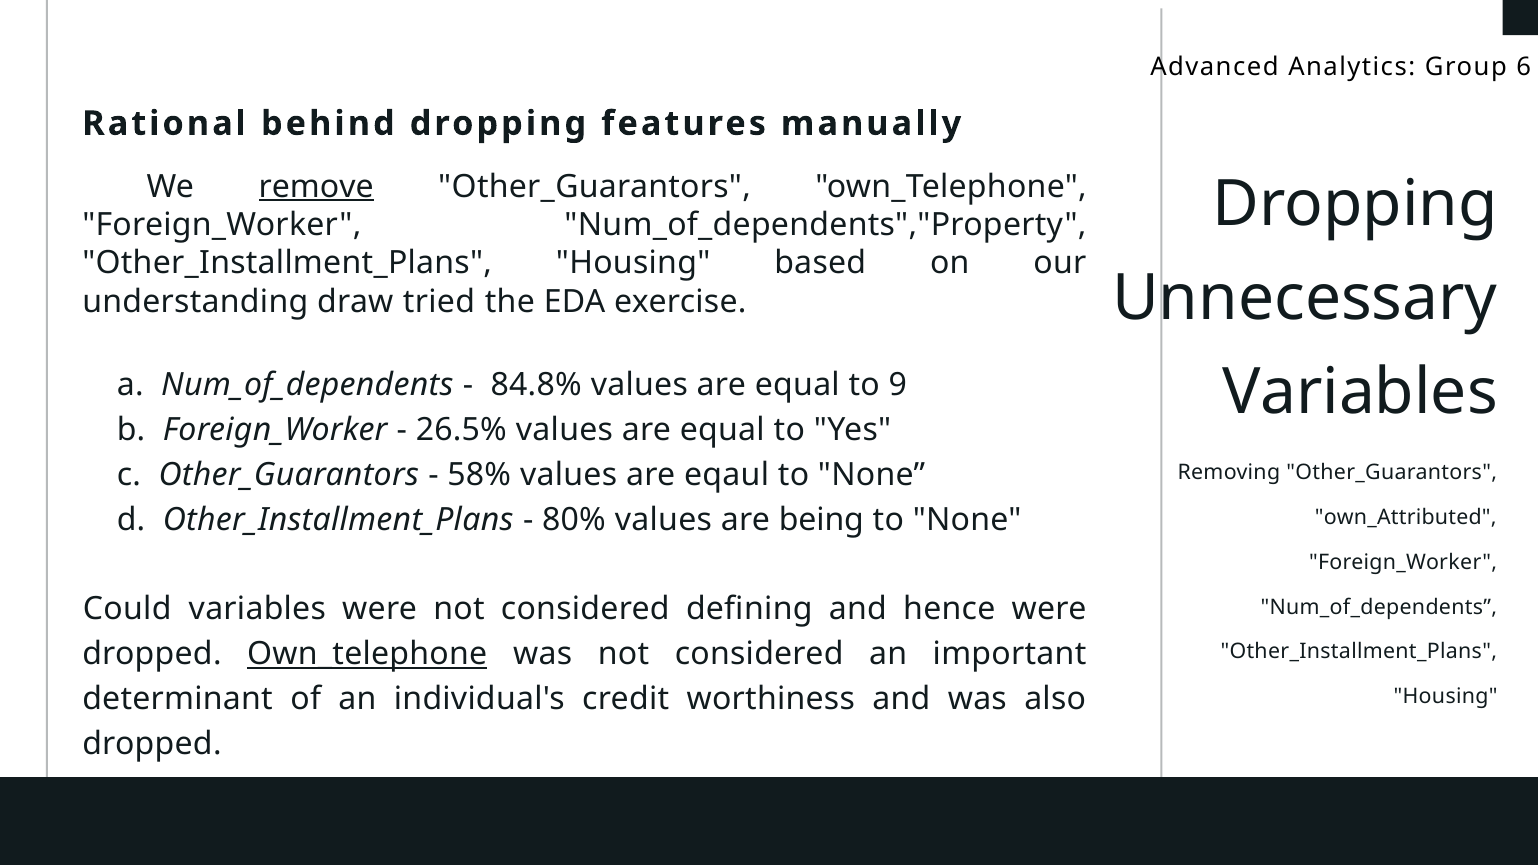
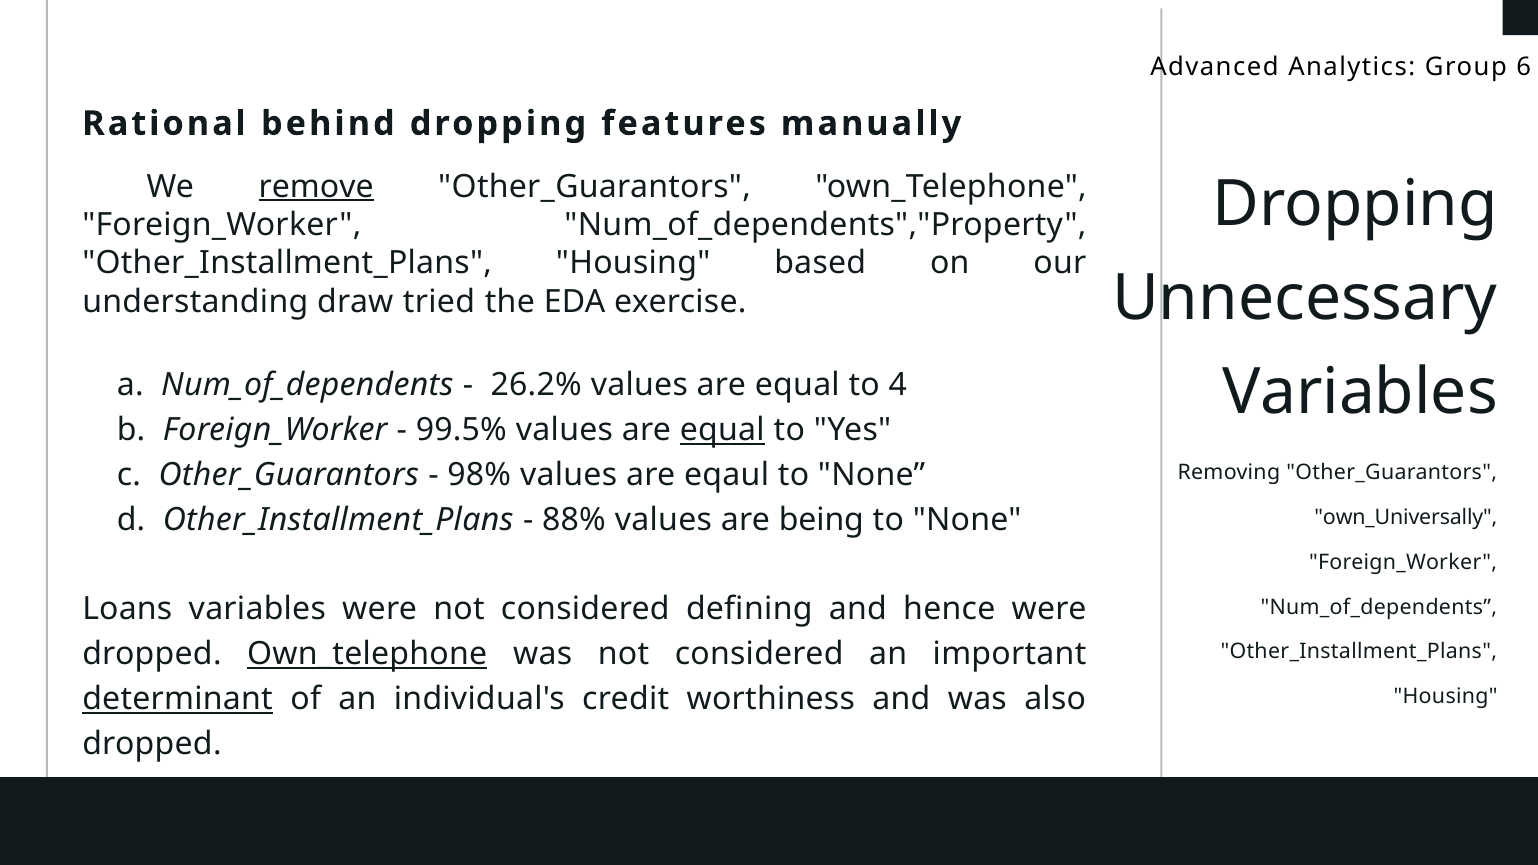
84.8%: 84.8% -> 26.2%
9: 9 -> 4
26.5%: 26.5% -> 99.5%
equal at (722, 430) underline: none -> present
58%: 58% -> 98%
80%: 80% -> 88%
own_Attributed: own_Attributed -> own_Universally
Could: Could -> Loans
determinant underline: none -> present
